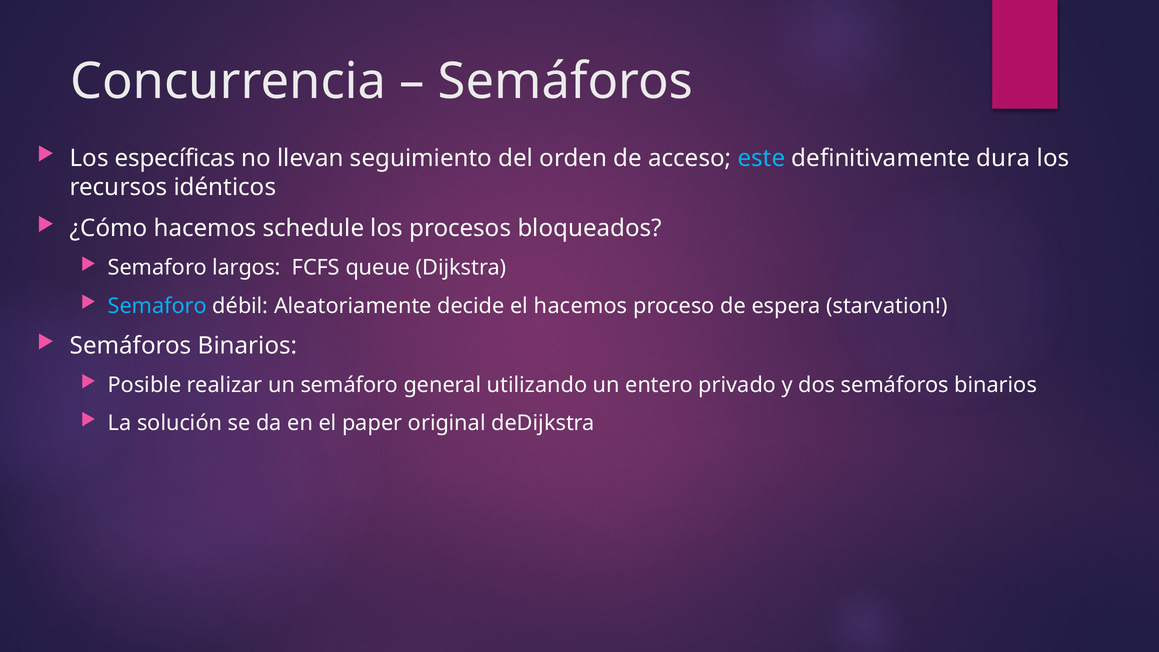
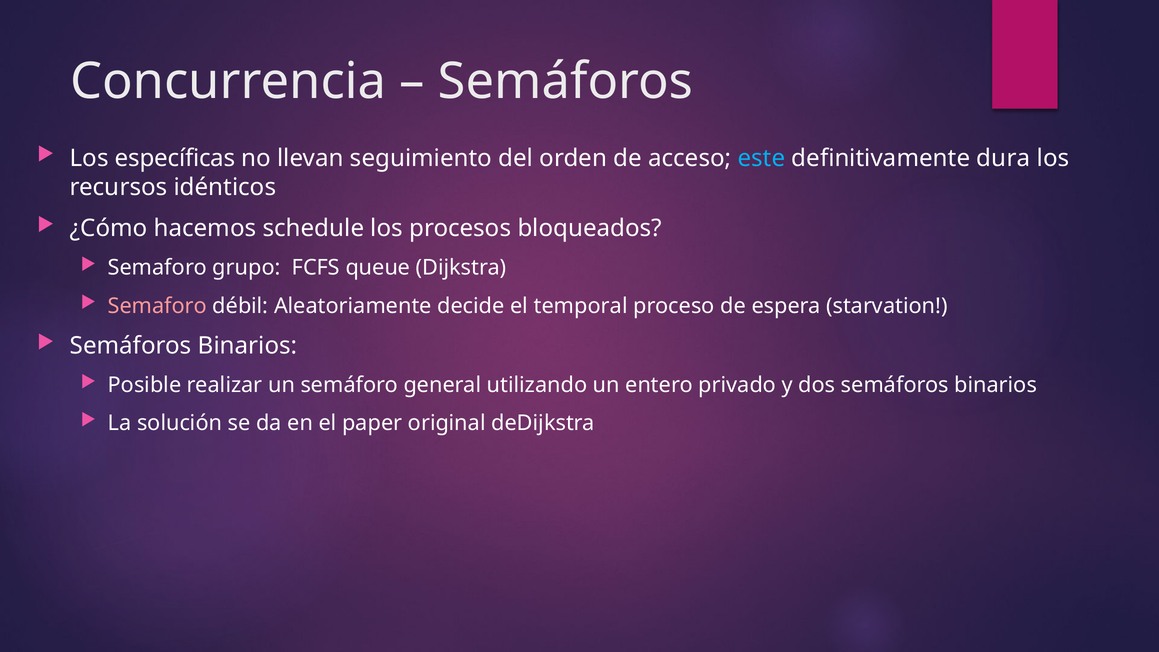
largos: largos -> grupo
Semaforo at (157, 306) colour: light blue -> pink
el hacemos: hacemos -> temporal
